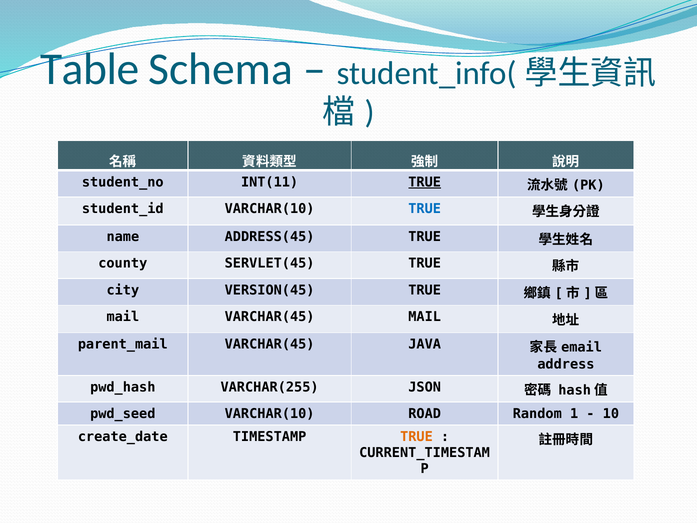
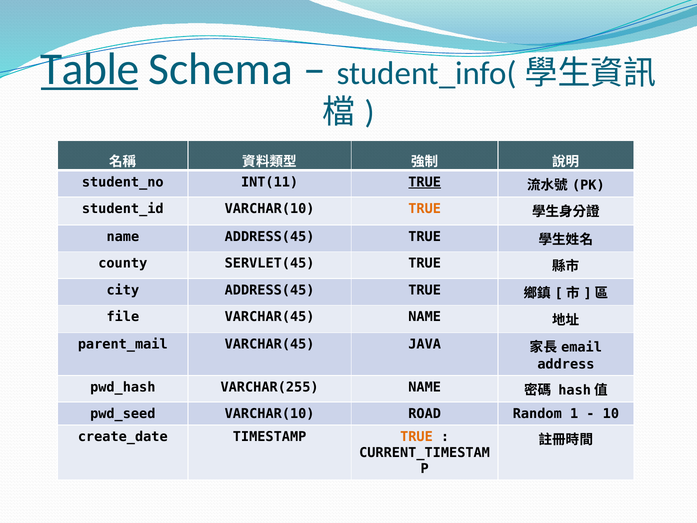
Table underline: none -> present
TRUE at (425, 209) colour: blue -> orange
city VERSION(45: VERSION(45 -> ADDRESS(45
mail at (123, 317): mail -> file
VARCHAR(45 MAIL: MAIL -> NAME
VARCHAR(255 JSON: JSON -> NAME
